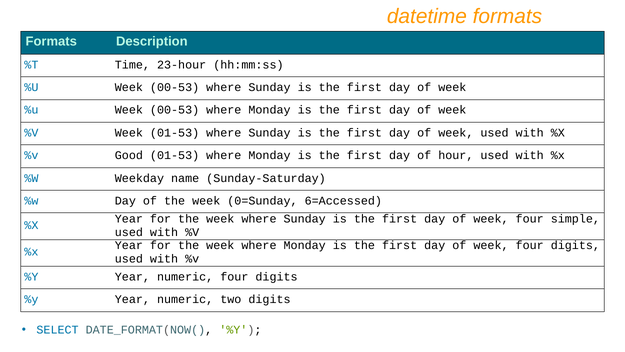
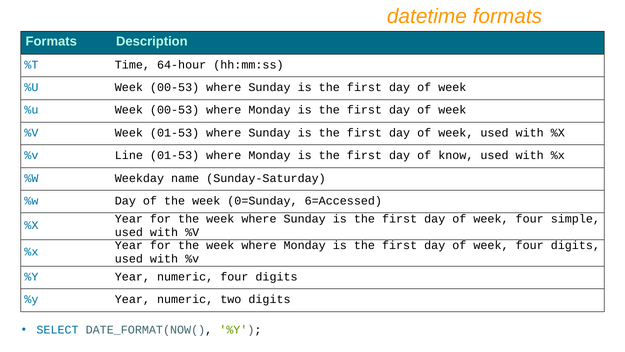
23-hour: 23-hour -> 64-hour
Good: Good -> Line
hour: hour -> know
